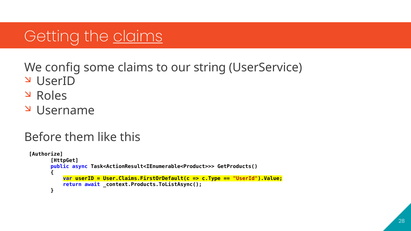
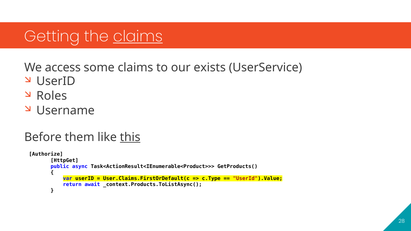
config: config -> access
string: string -> exists
this underline: none -> present
